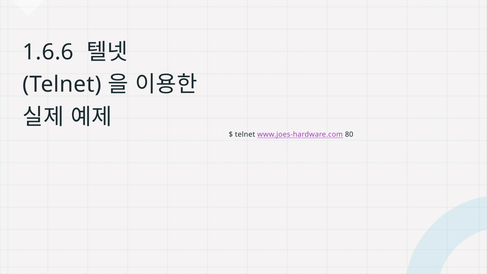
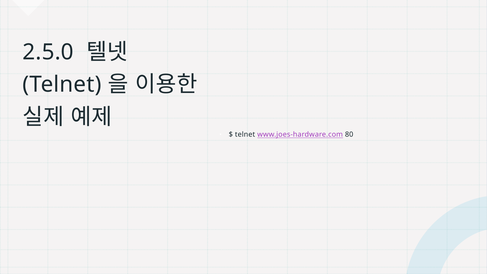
1.6.6: 1.6.6 -> 2.5.0
